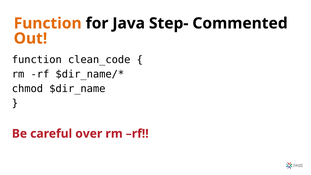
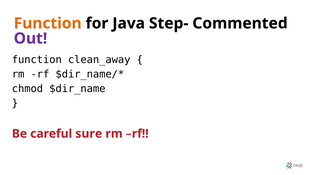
Out colour: orange -> purple
clean_code: clean_code -> clean_away
over: over -> sure
